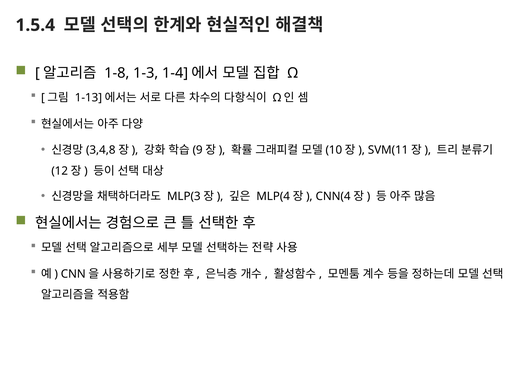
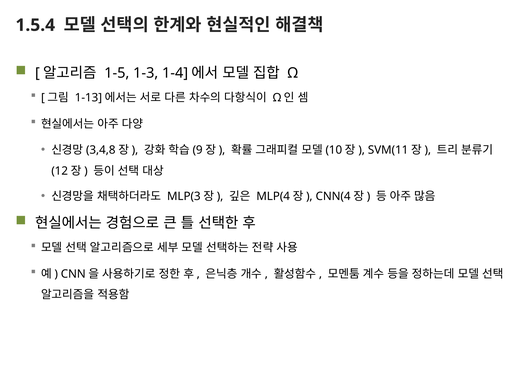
1-8: 1-8 -> 1-5
